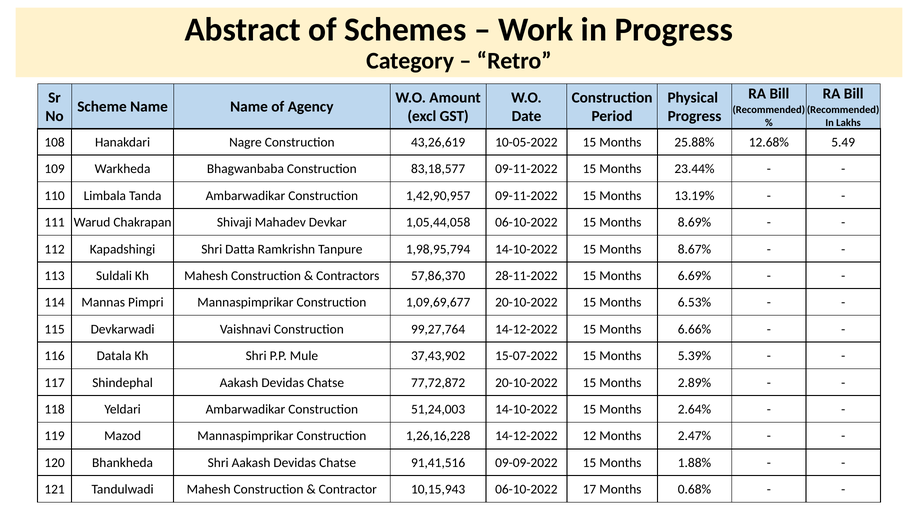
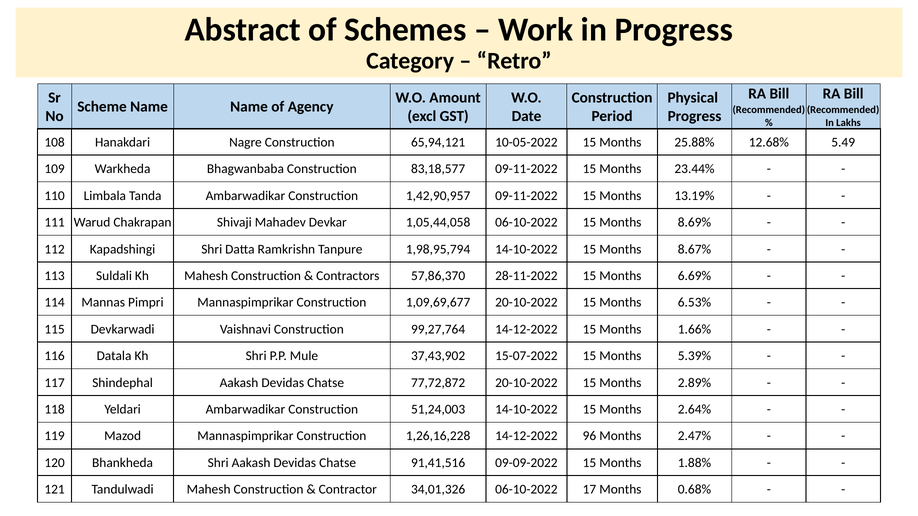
43,26,619: 43,26,619 -> 65,94,121
6.66%: 6.66% -> 1.66%
12: 12 -> 96
10,15,943: 10,15,943 -> 34,01,326
